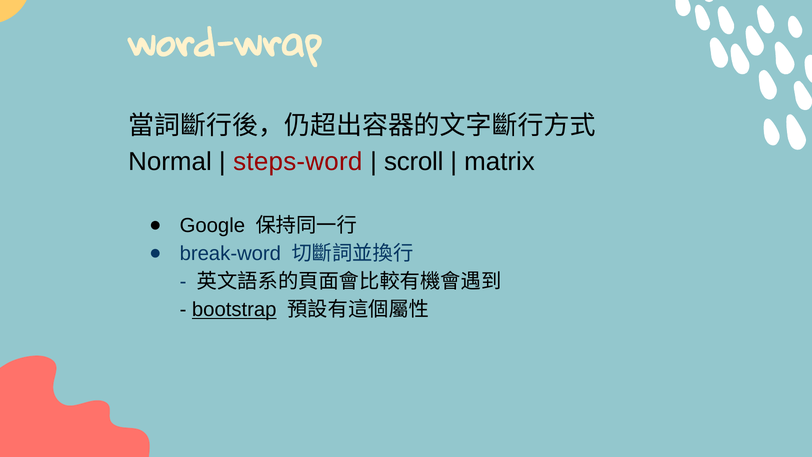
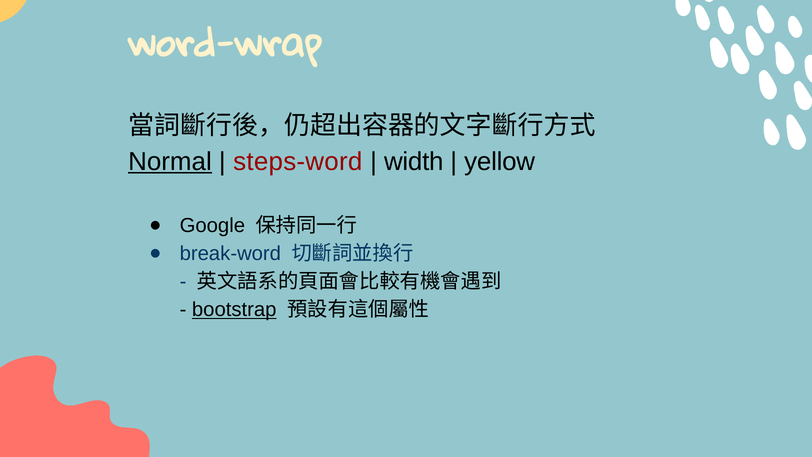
Normal underline: none -> present
scroll: scroll -> width
matrix: matrix -> yellow
